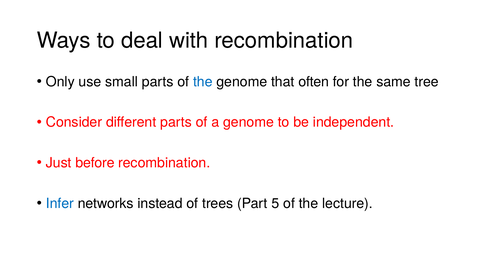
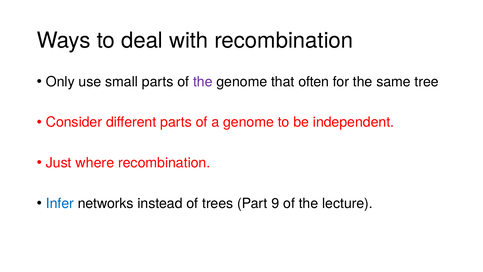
the at (203, 82) colour: blue -> purple
before: before -> where
5: 5 -> 9
